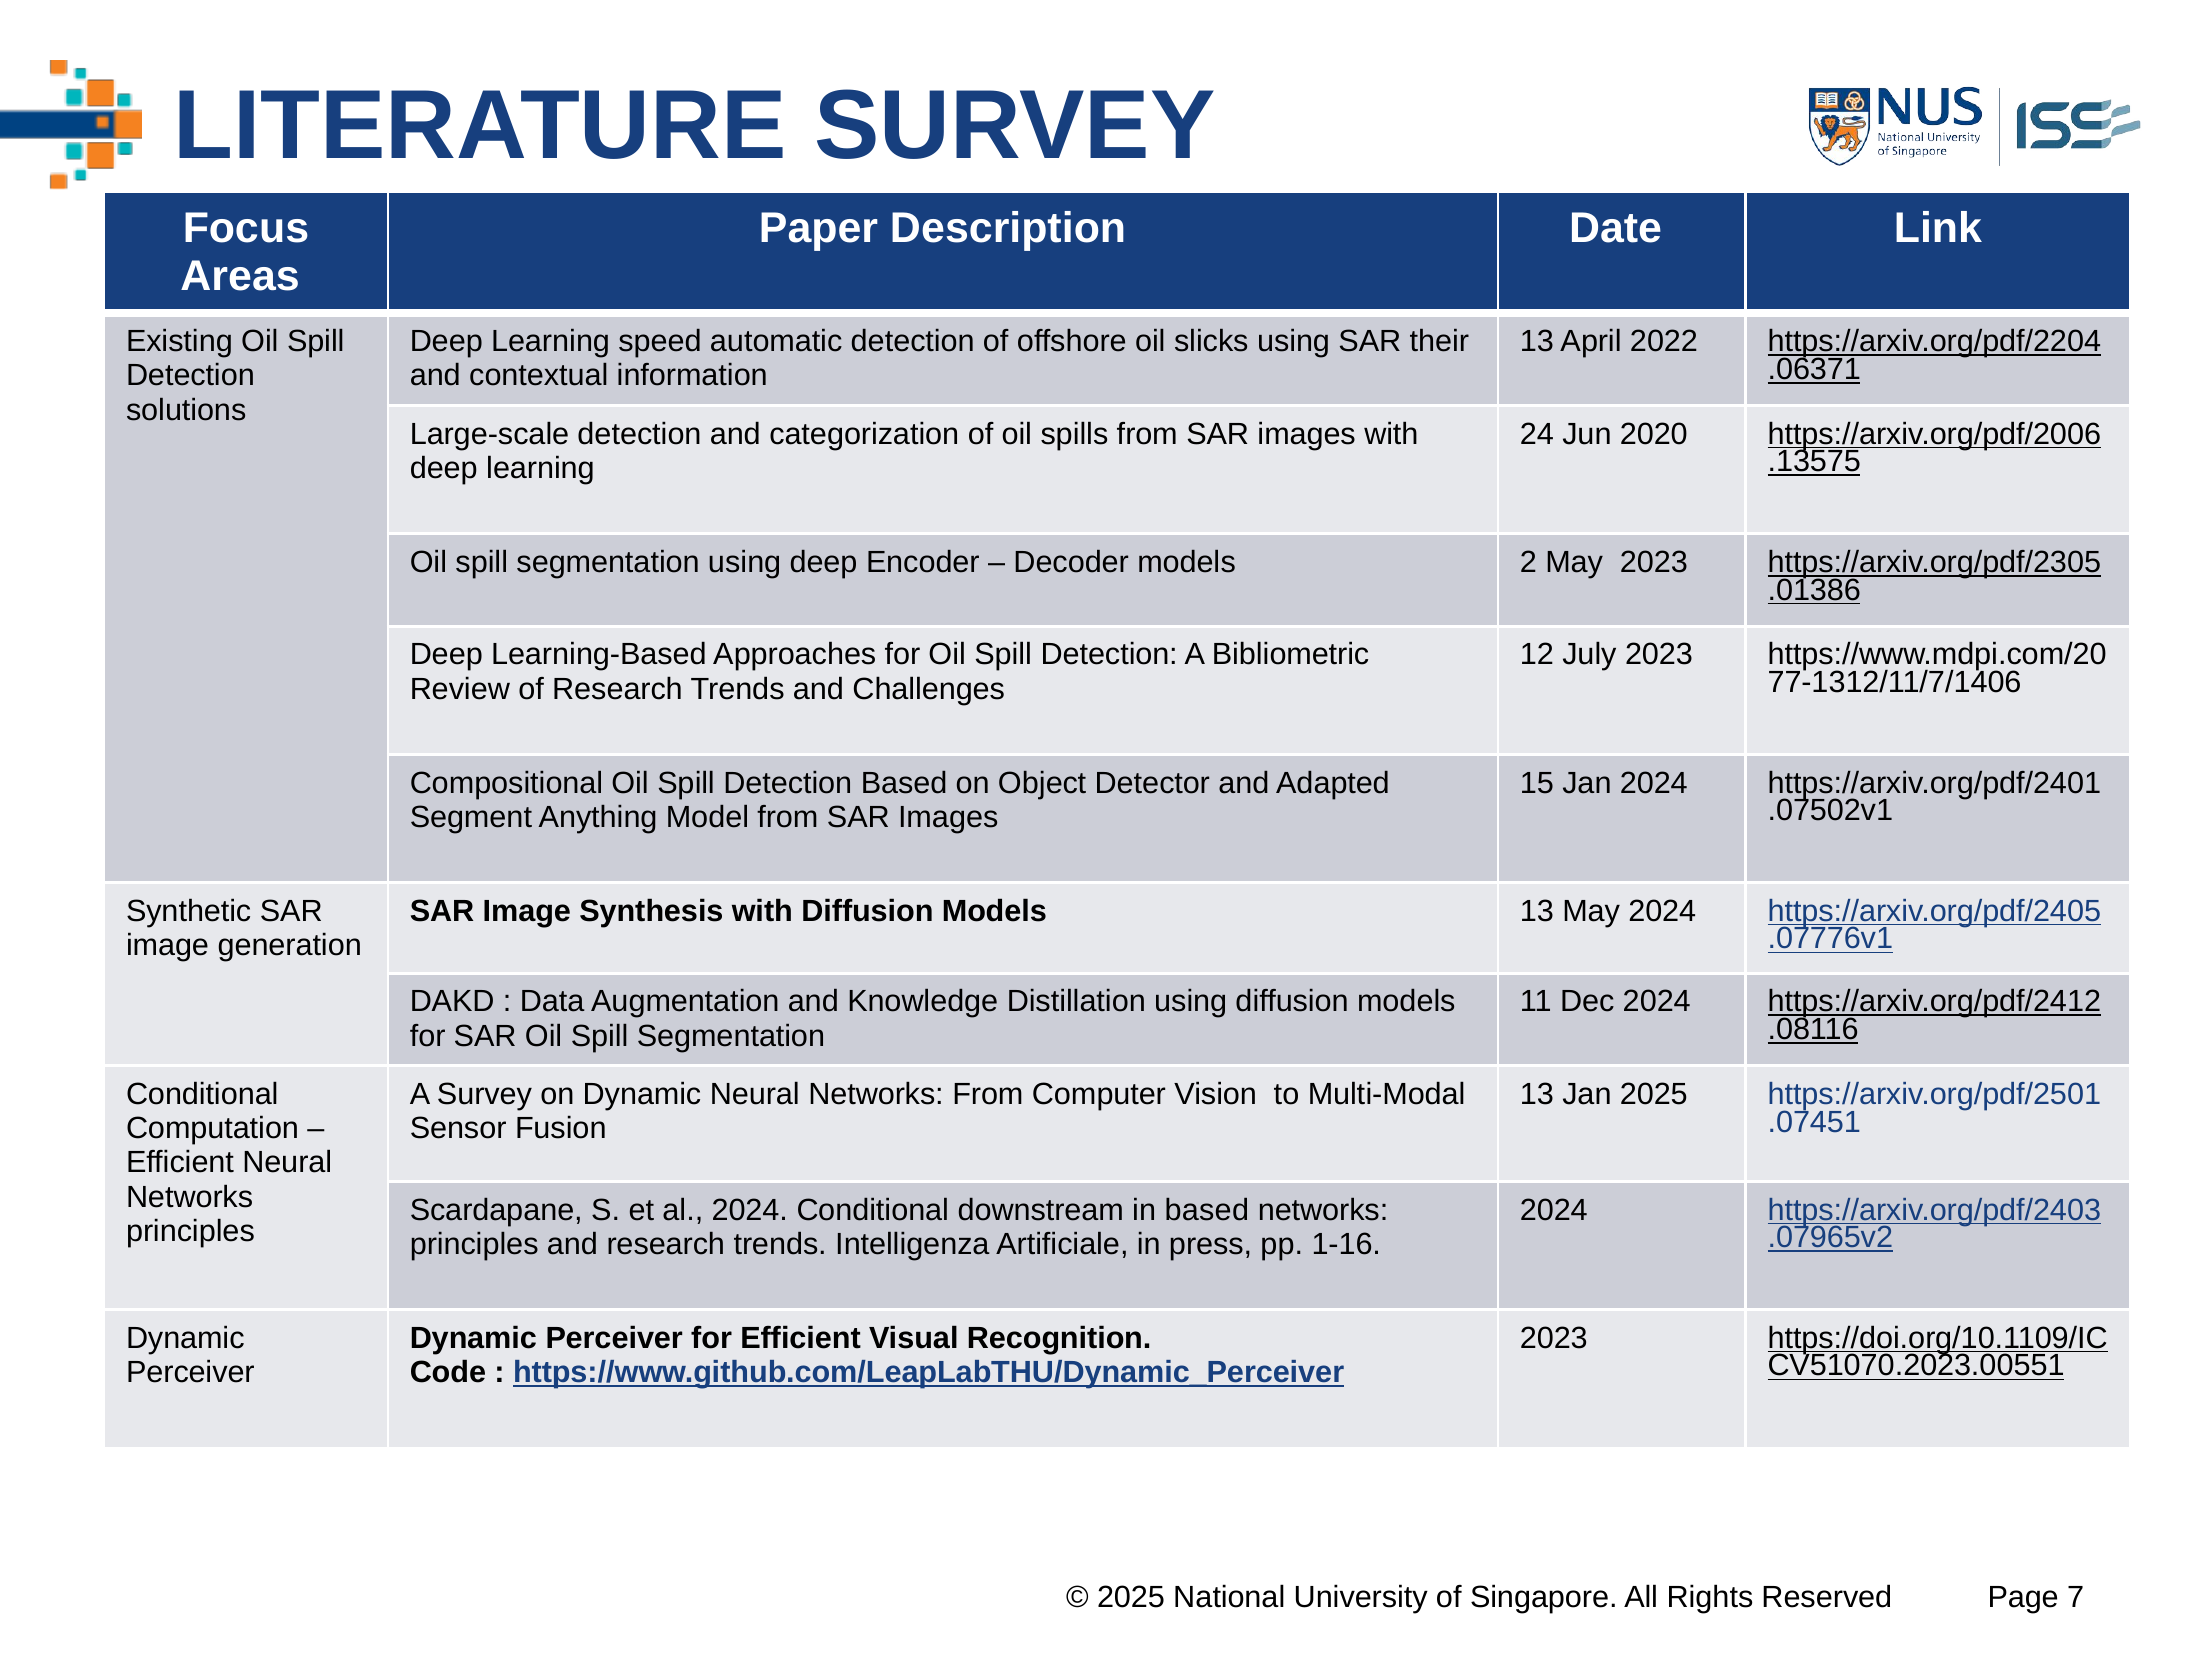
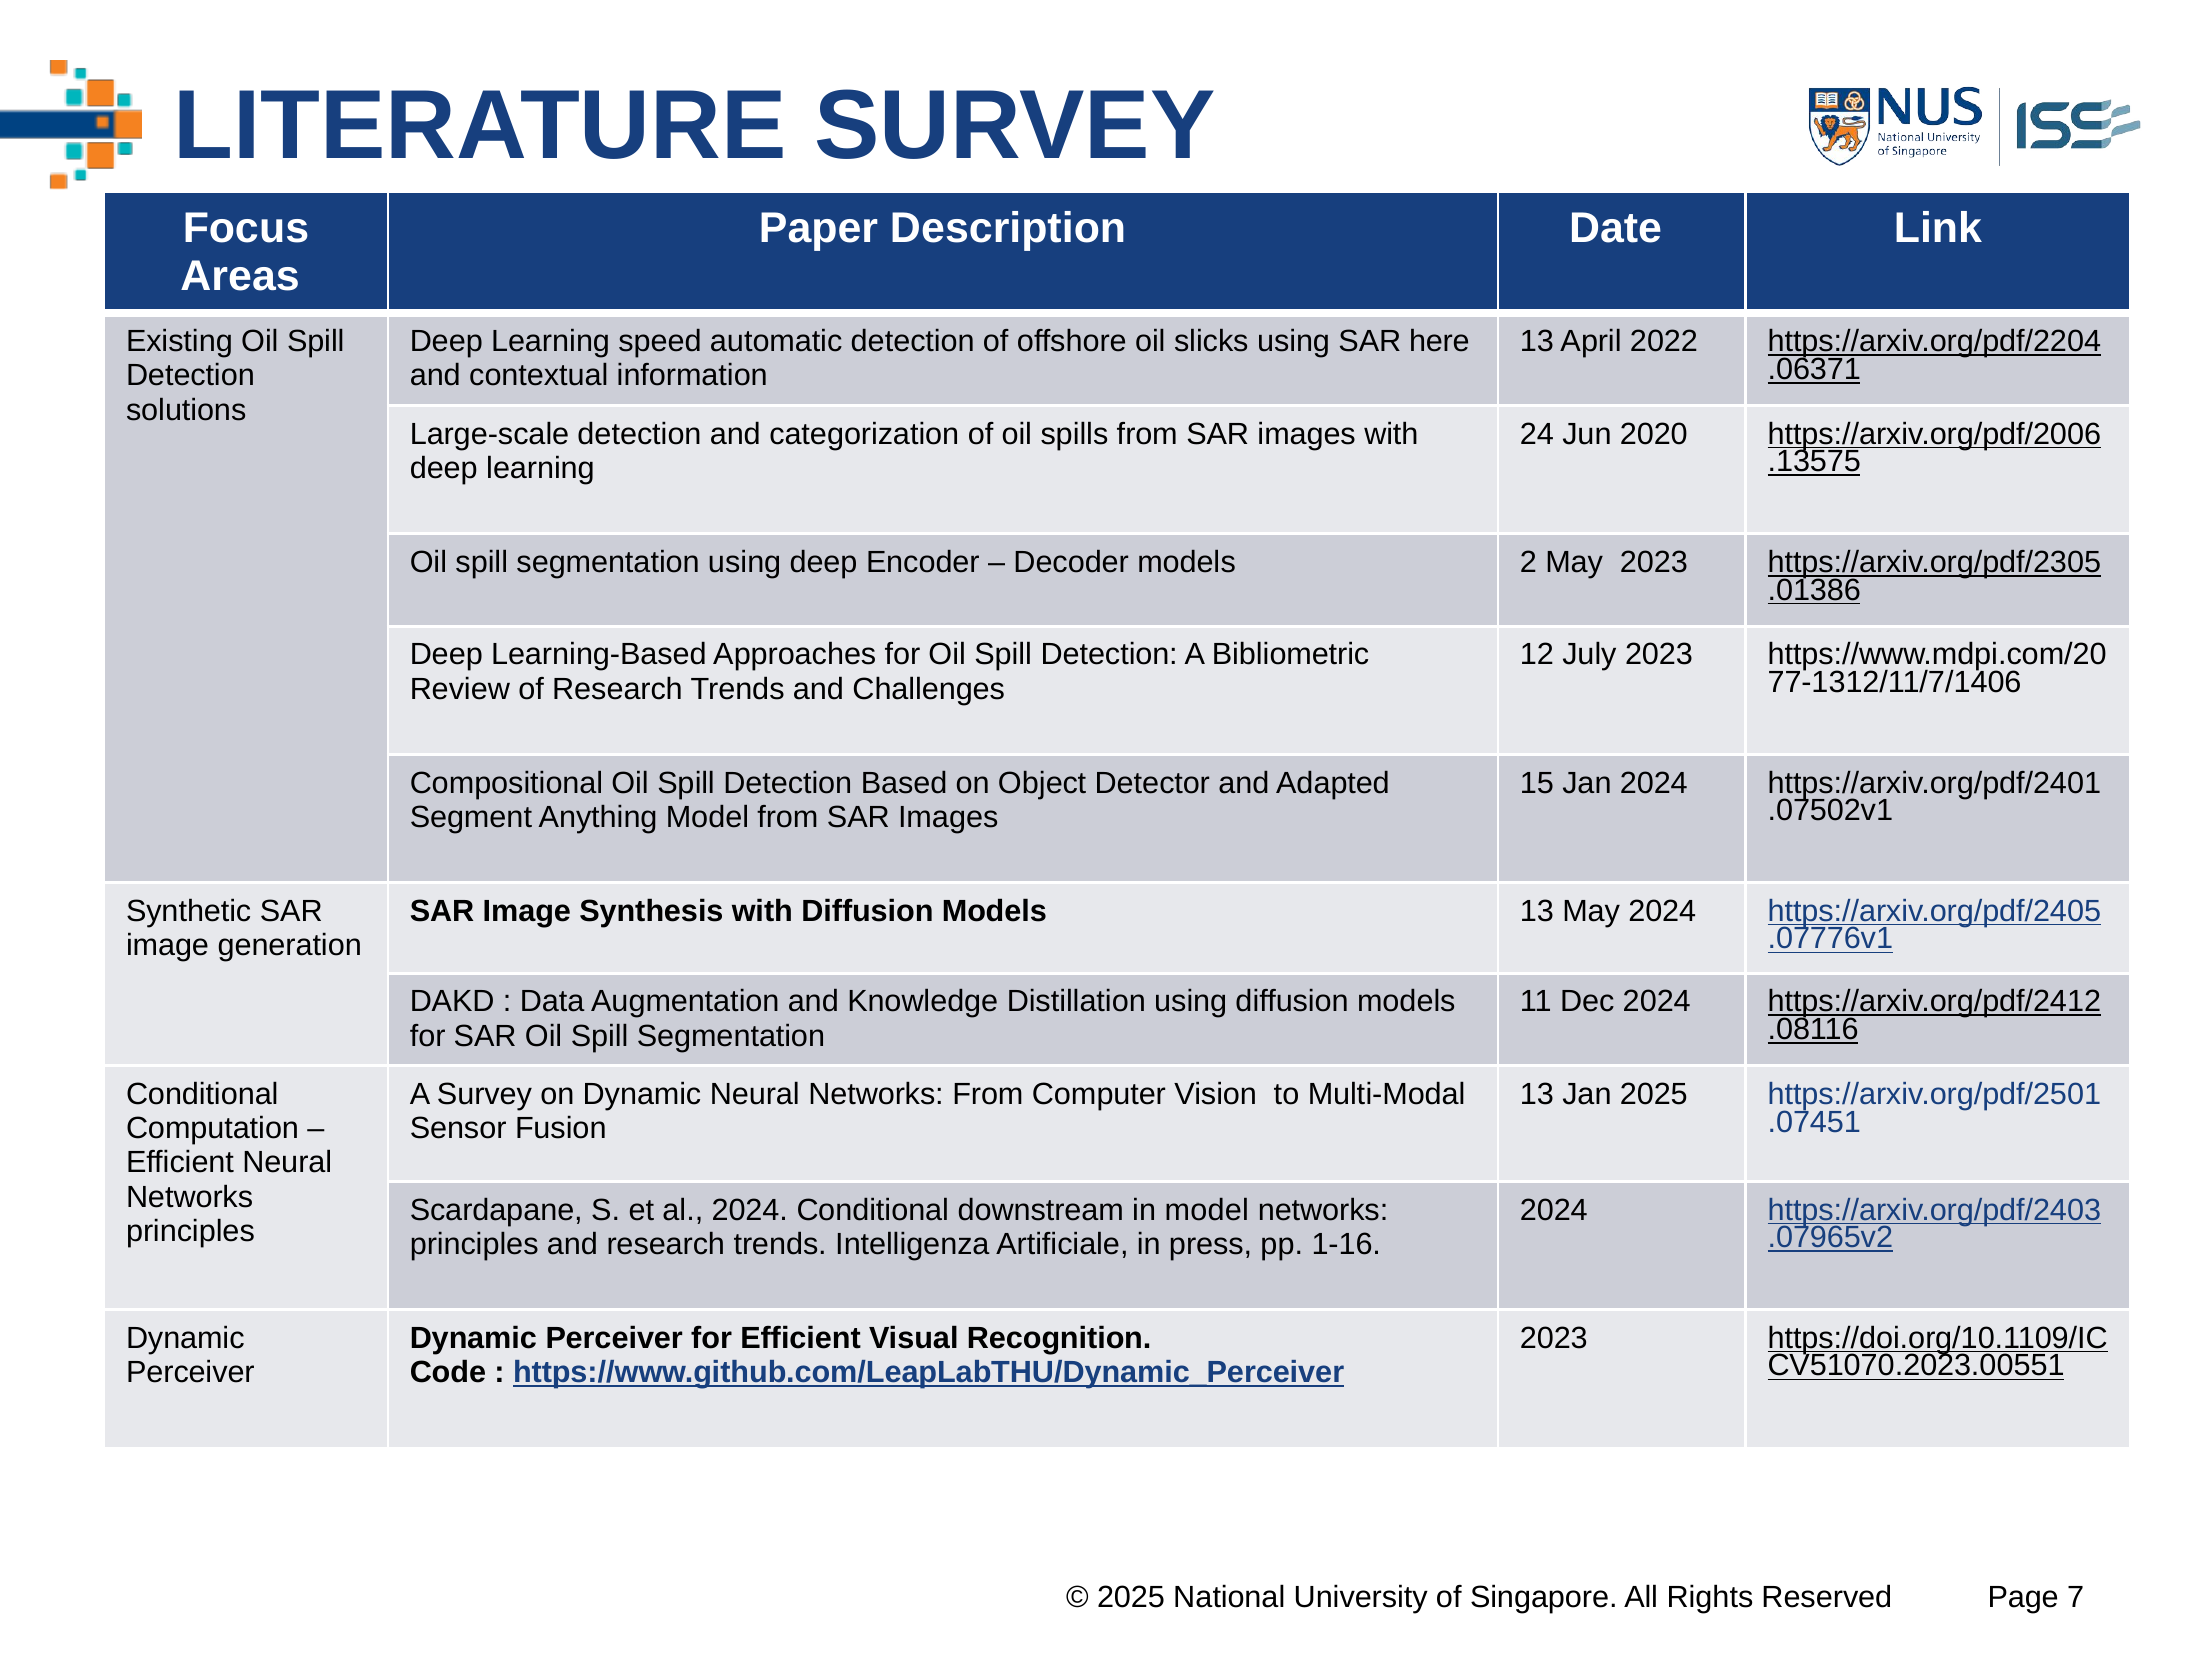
their: their -> here
in based: based -> model
